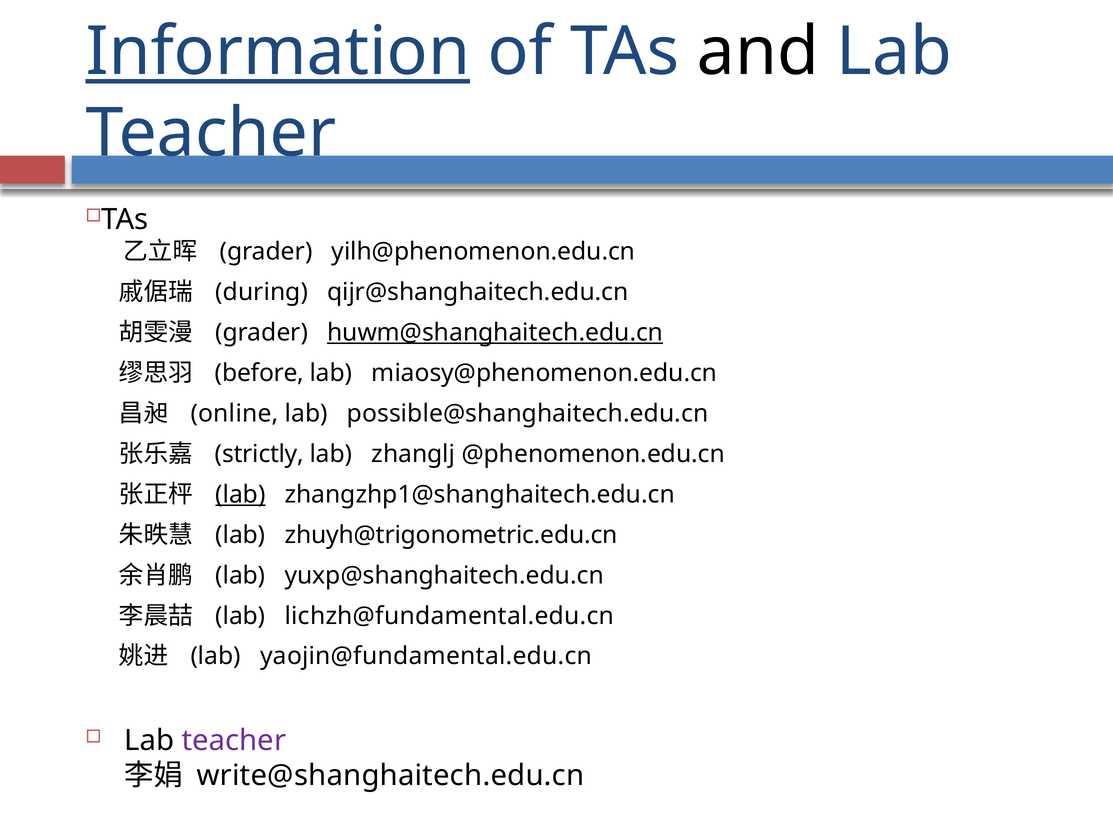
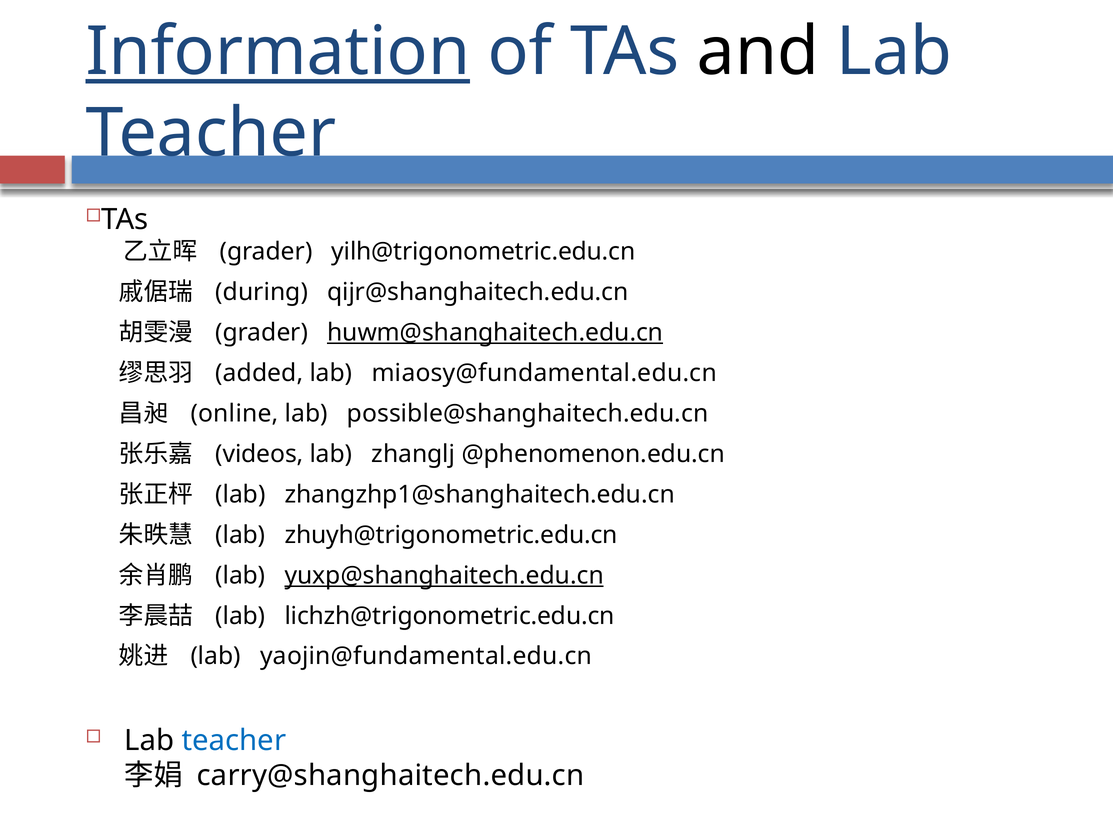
yilh@phenomenon.edu.cn: yilh@phenomenon.edu.cn -> yilh@trigonometric.edu.cn
before: before -> added
miaosy@phenomenon.edu.cn: miaosy@phenomenon.edu.cn -> miaosy@fundamental.edu.cn
strictly: strictly -> videos
lab at (240, 495) underline: present -> none
yuxp@shanghaitech.edu.cn underline: none -> present
lichzh@fundamental.edu.cn: lichzh@fundamental.edu.cn -> lichzh@trigonometric.edu.cn
teacher at (234, 741) colour: purple -> blue
write@shanghaitech.edu.cn: write@shanghaitech.edu.cn -> carry@shanghaitech.edu.cn
